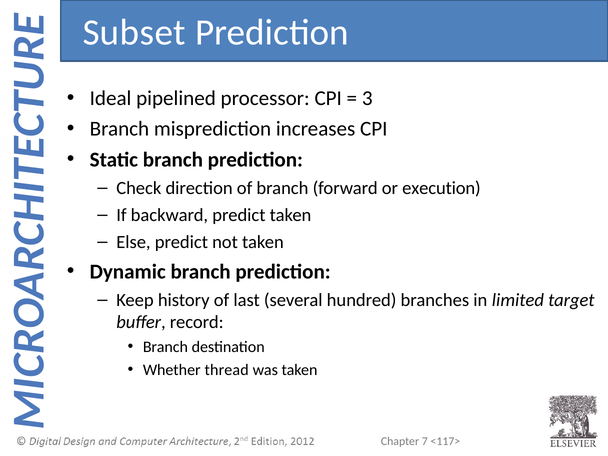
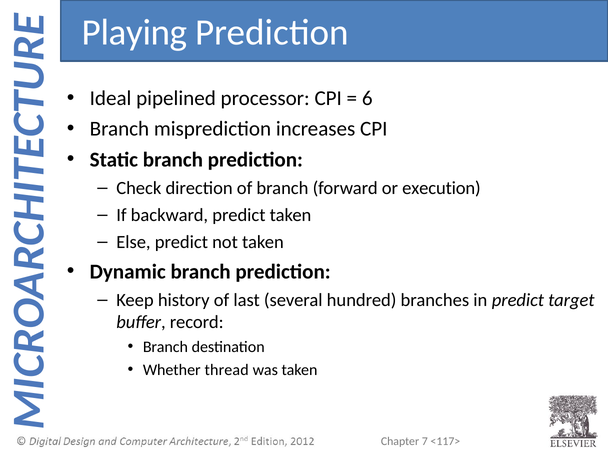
Subset: Subset -> Playing
3: 3 -> 6
in limited: limited -> predict
